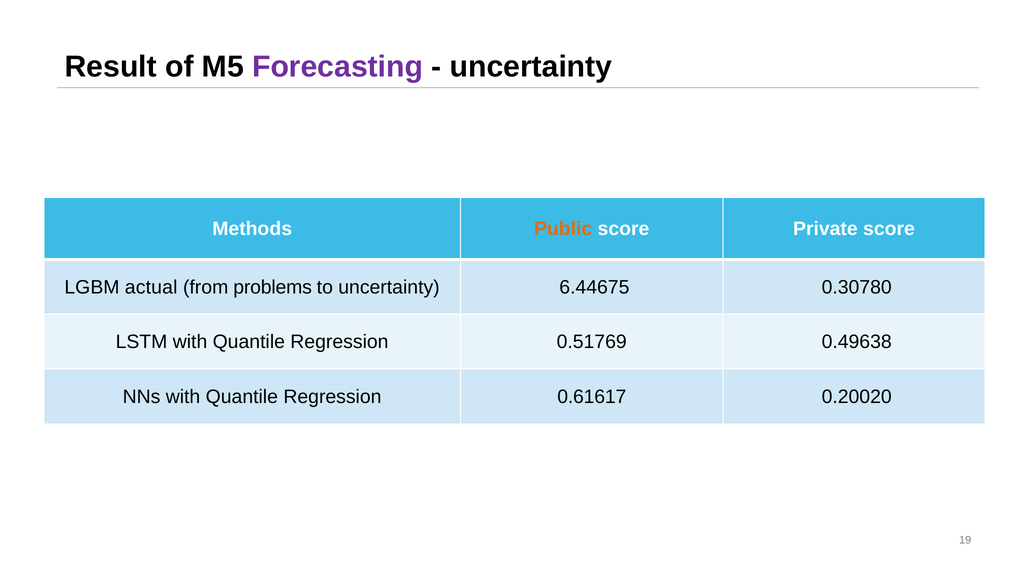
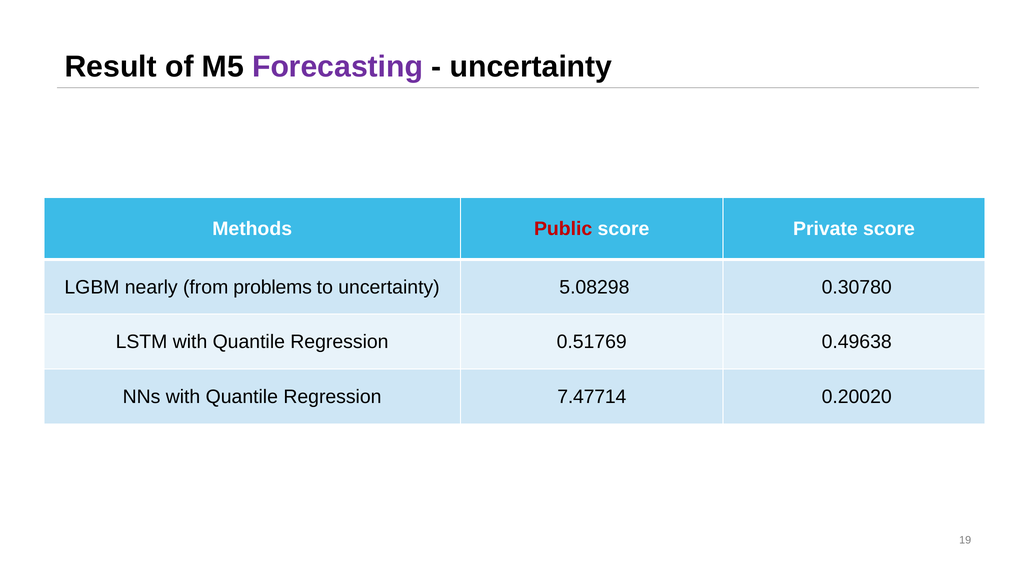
Public colour: orange -> red
actual: actual -> nearly
6.44675: 6.44675 -> 5.08298
0.61617: 0.61617 -> 7.47714
